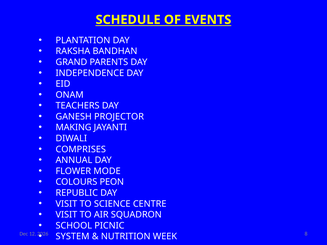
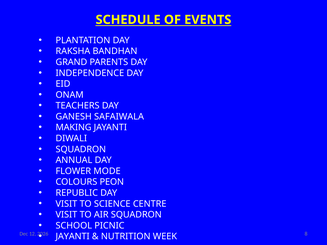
PROJECTOR: PROJECTOR -> SAFAIWALA
COMPRISES at (81, 149): COMPRISES -> SQUADRON
SYSTEM at (73, 237): SYSTEM -> JAYANTI
